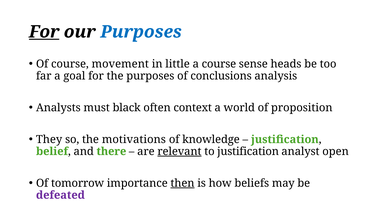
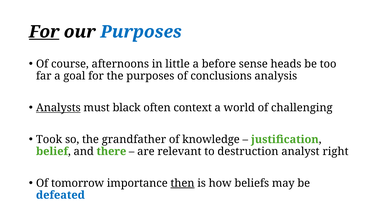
movement: movement -> afternoons
a course: course -> before
Analysts underline: none -> present
proposition: proposition -> challenging
They: They -> Took
motivations: motivations -> grandfather
relevant underline: present -> none
to justification: justification -> destruction
open: open -> right
defeated colour: purple -> blue
